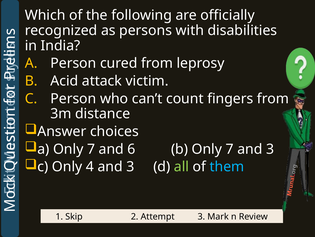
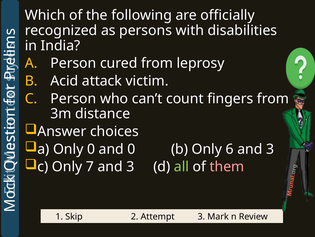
a Only 7: 7 -> 0
and 6: 6 -> 0
b Only 7: 7 -> 6
4: 4 -> 7
them colour: light blue -> pink
